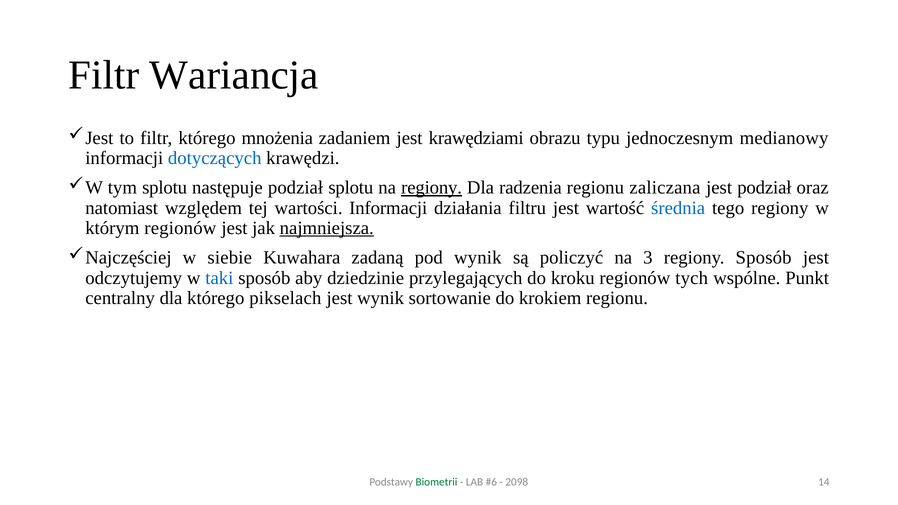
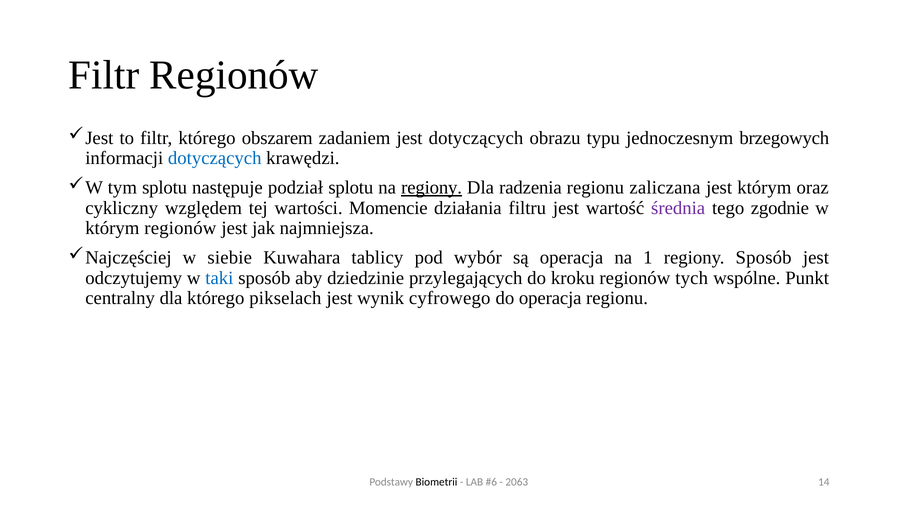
Filtr Wariancja: Wariancja -> Regionów
mnożenia: mnożenia -> obszarem
jest krawędziami: krawędziami -> dotyczących
medianowy: medianowy -> brzegowych
jest podział: podział -> którym
natomiast: natomiast -> cykliczny
wartości Informacji: Informacji -> Momencie
średnia colour: blue -> purple
tego regiony: regiony -> zgodnie
najmniejsza underline: present -> none
zadaną: zadaną -> tablicy
pod wynik: wynik -> wybór
są policzyć: policzyć -> operacja
3: 3 -> 1
sortowanie: sortowanie -> cyfrowego
do krokiem: krokiem -> operacja
Biometrii colour: green -> black
2098: 2098 -> 2063
